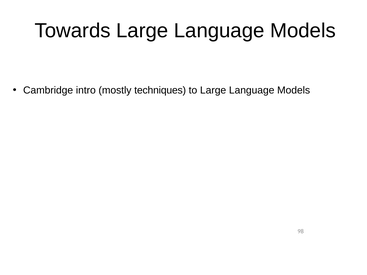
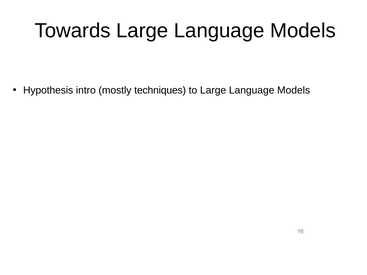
Cambridge: Cambridge -> Hypothesis
